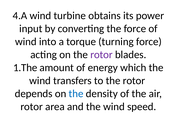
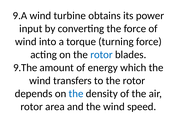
4.A: 4.A -> 9.A
rotor at (101, 55) colour: purple -> blue
1.The: 1.The -> 9.The
